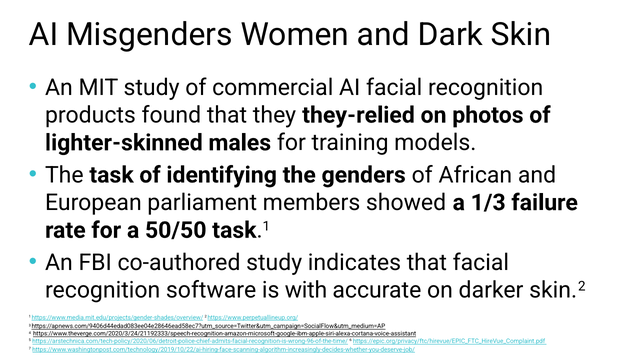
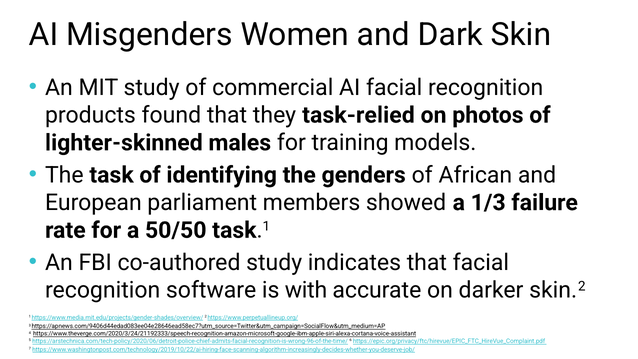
they-relied: they-relied -> task-relied
